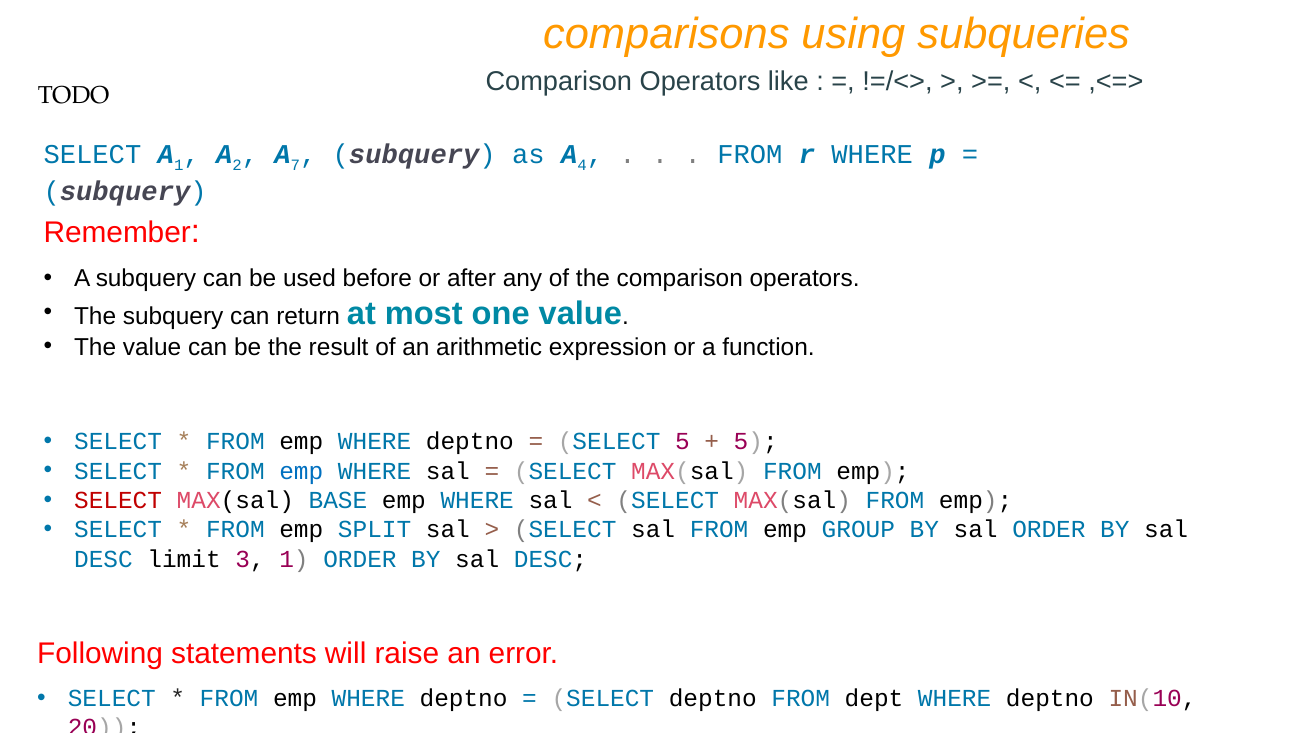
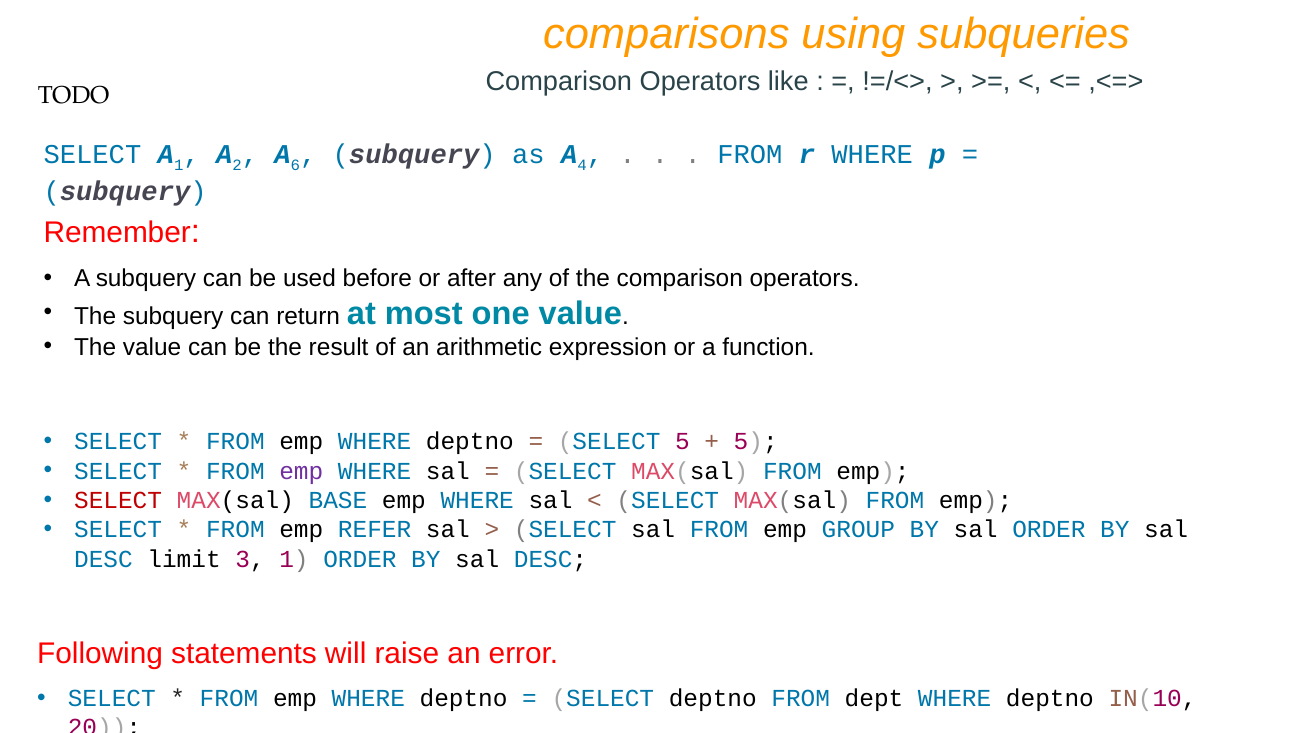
7: 7 -> 6
emp at (301, 471) colour: blue -> purple
SPLIT: SPLIT -> REFER
